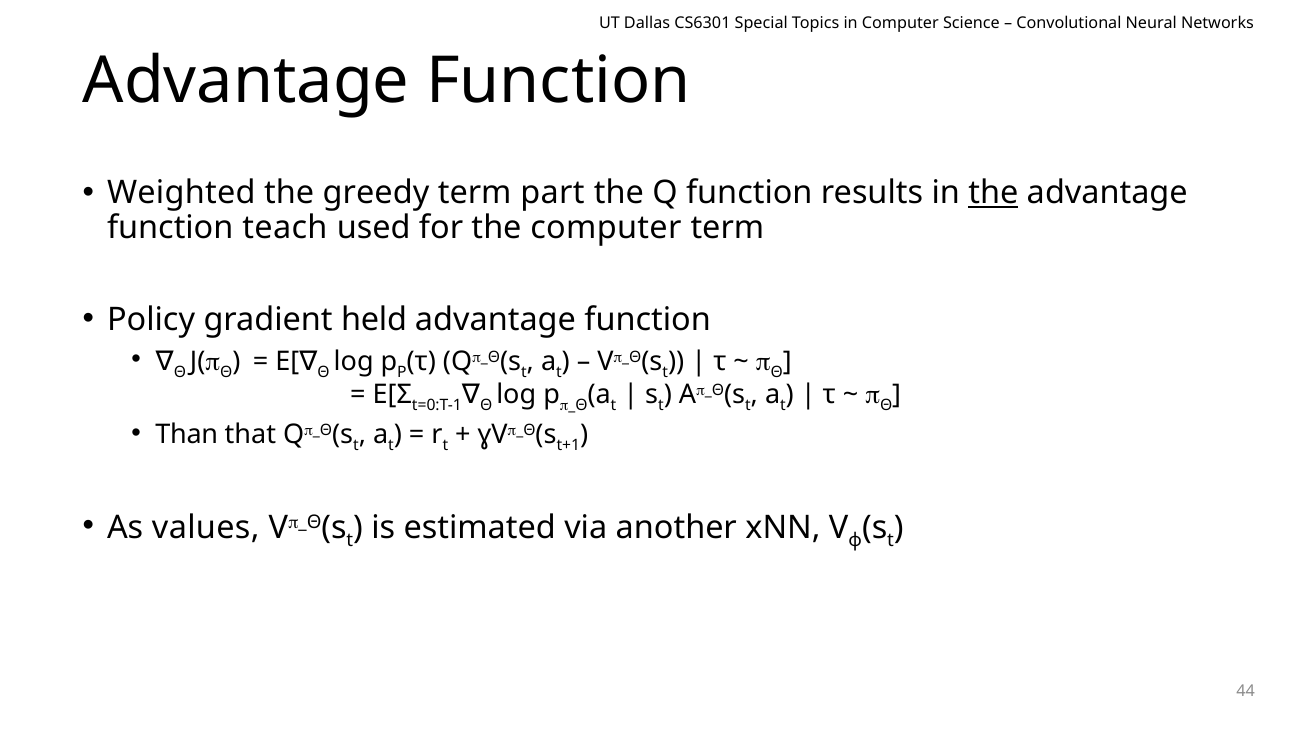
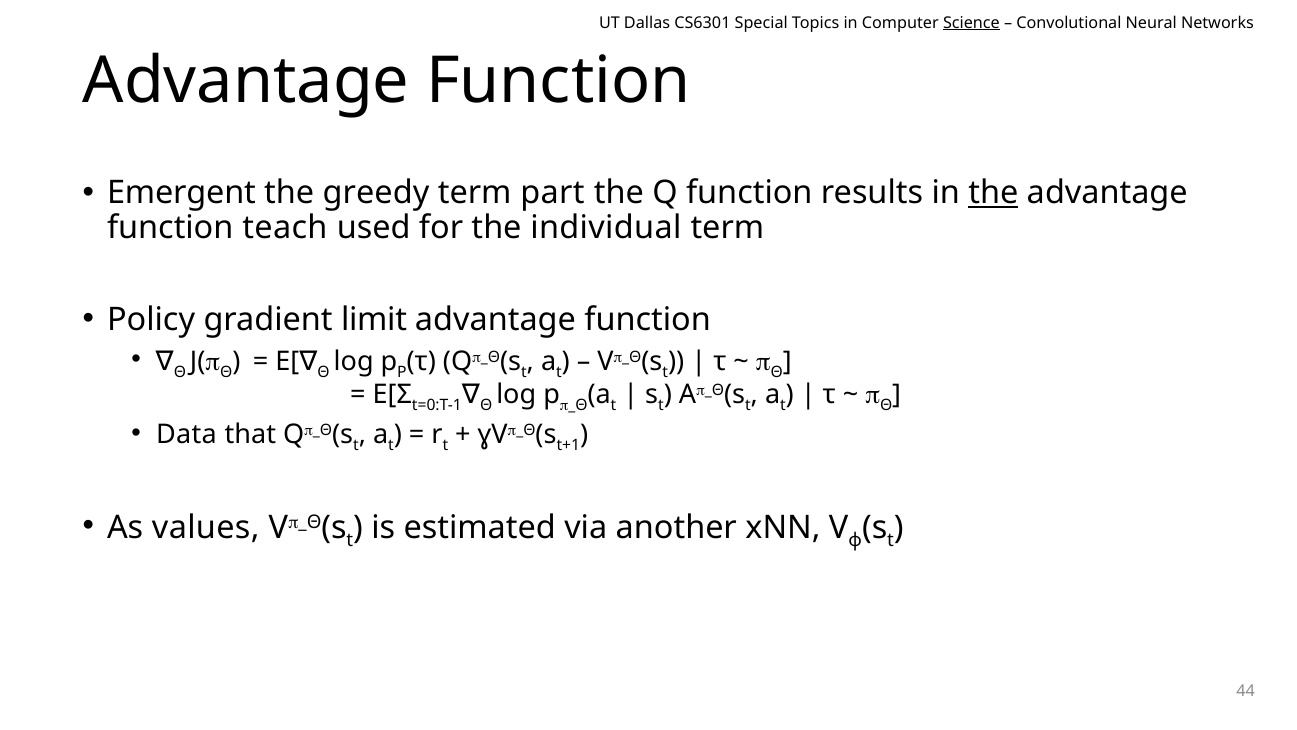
Science underline: none -> present
Weighted: Weighted -> Emergent
the computer: computer -> individual
held: held -> limit
Than: Than -> Data
